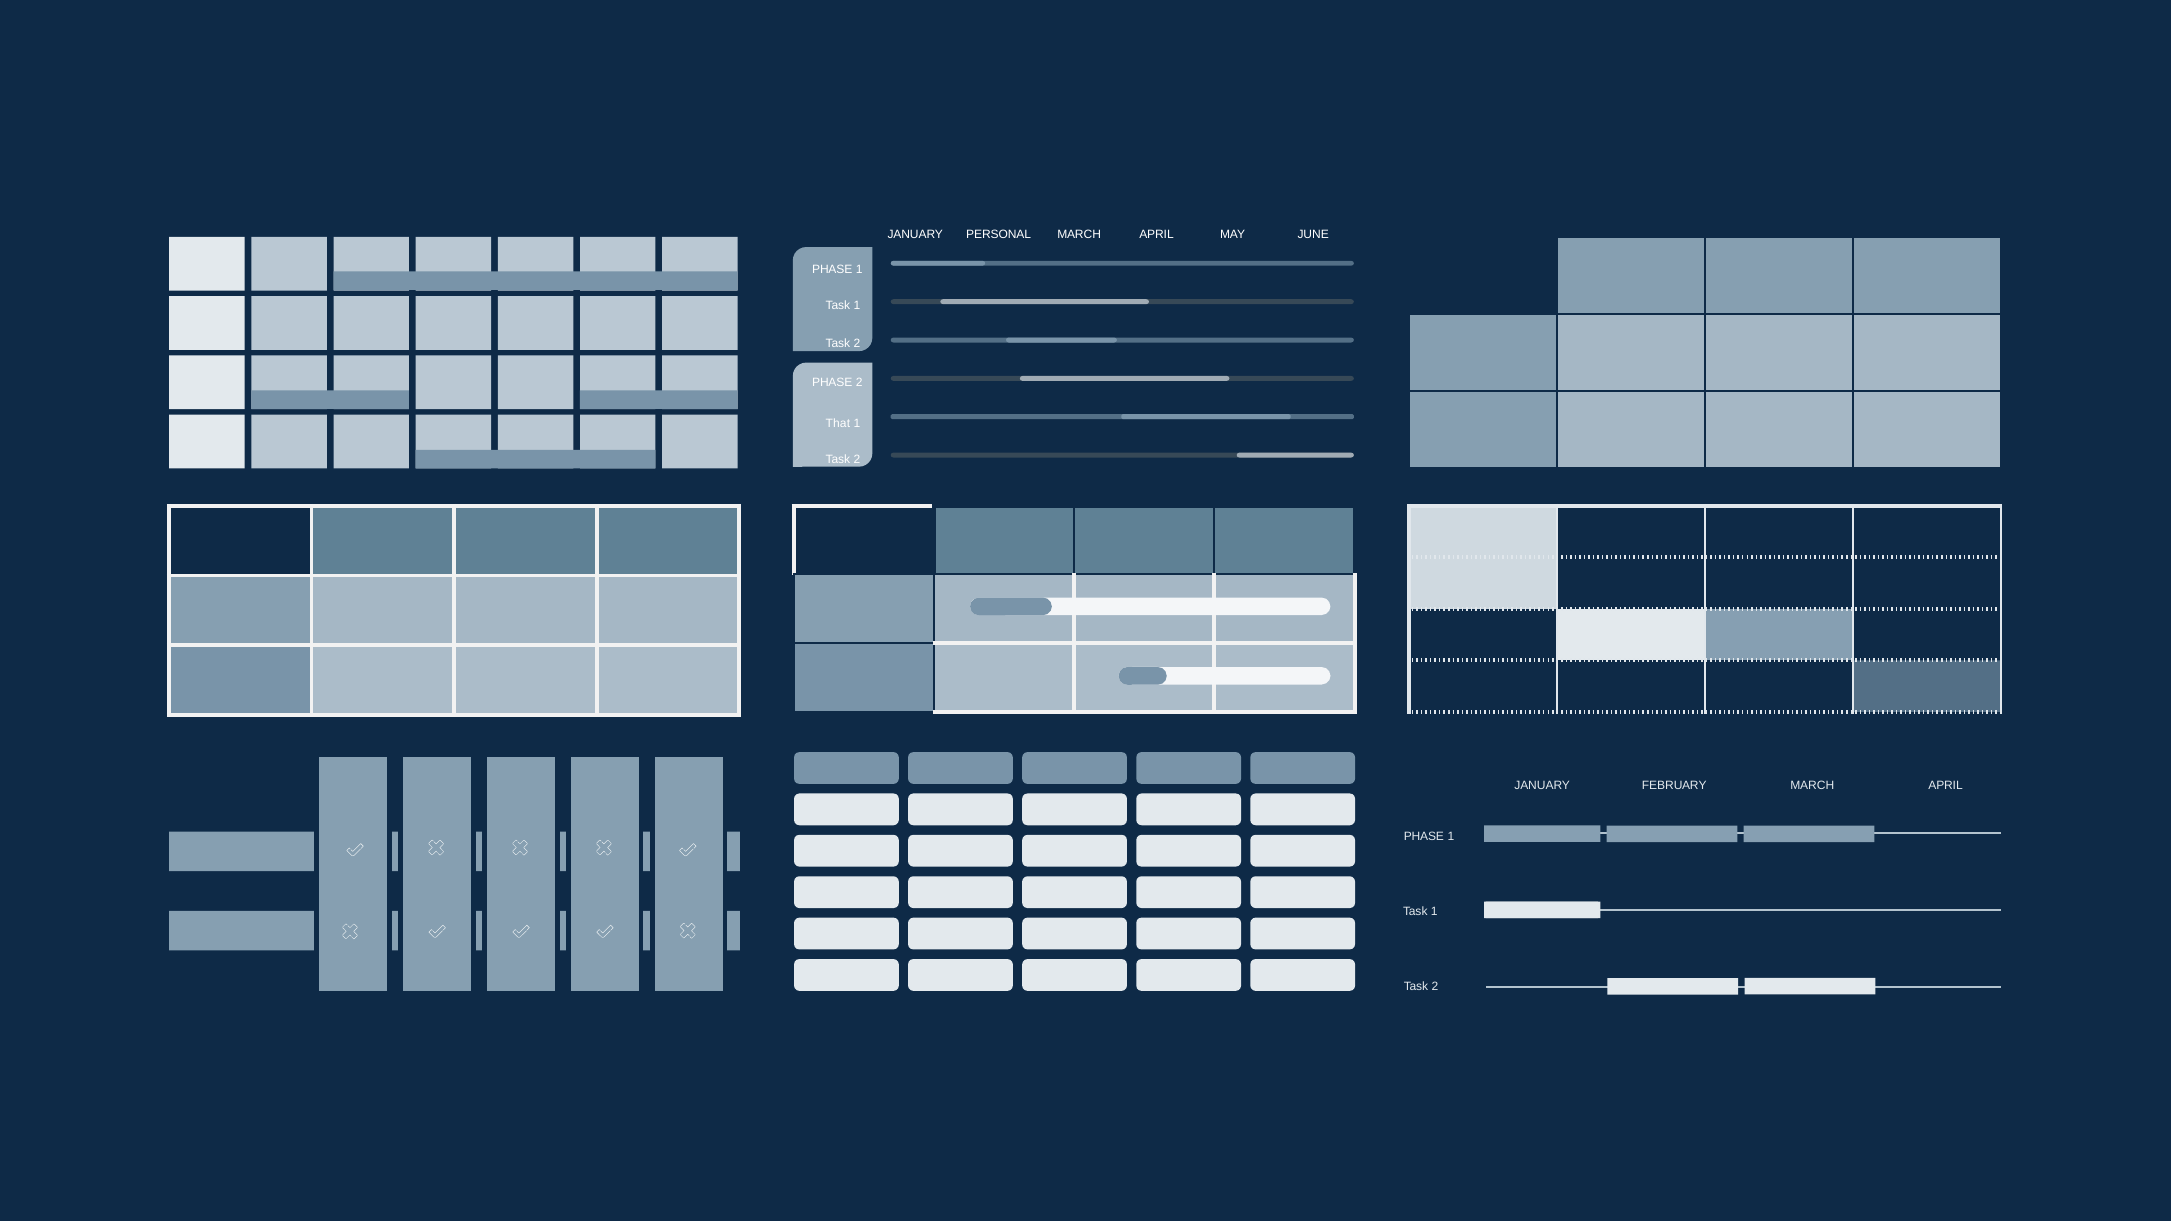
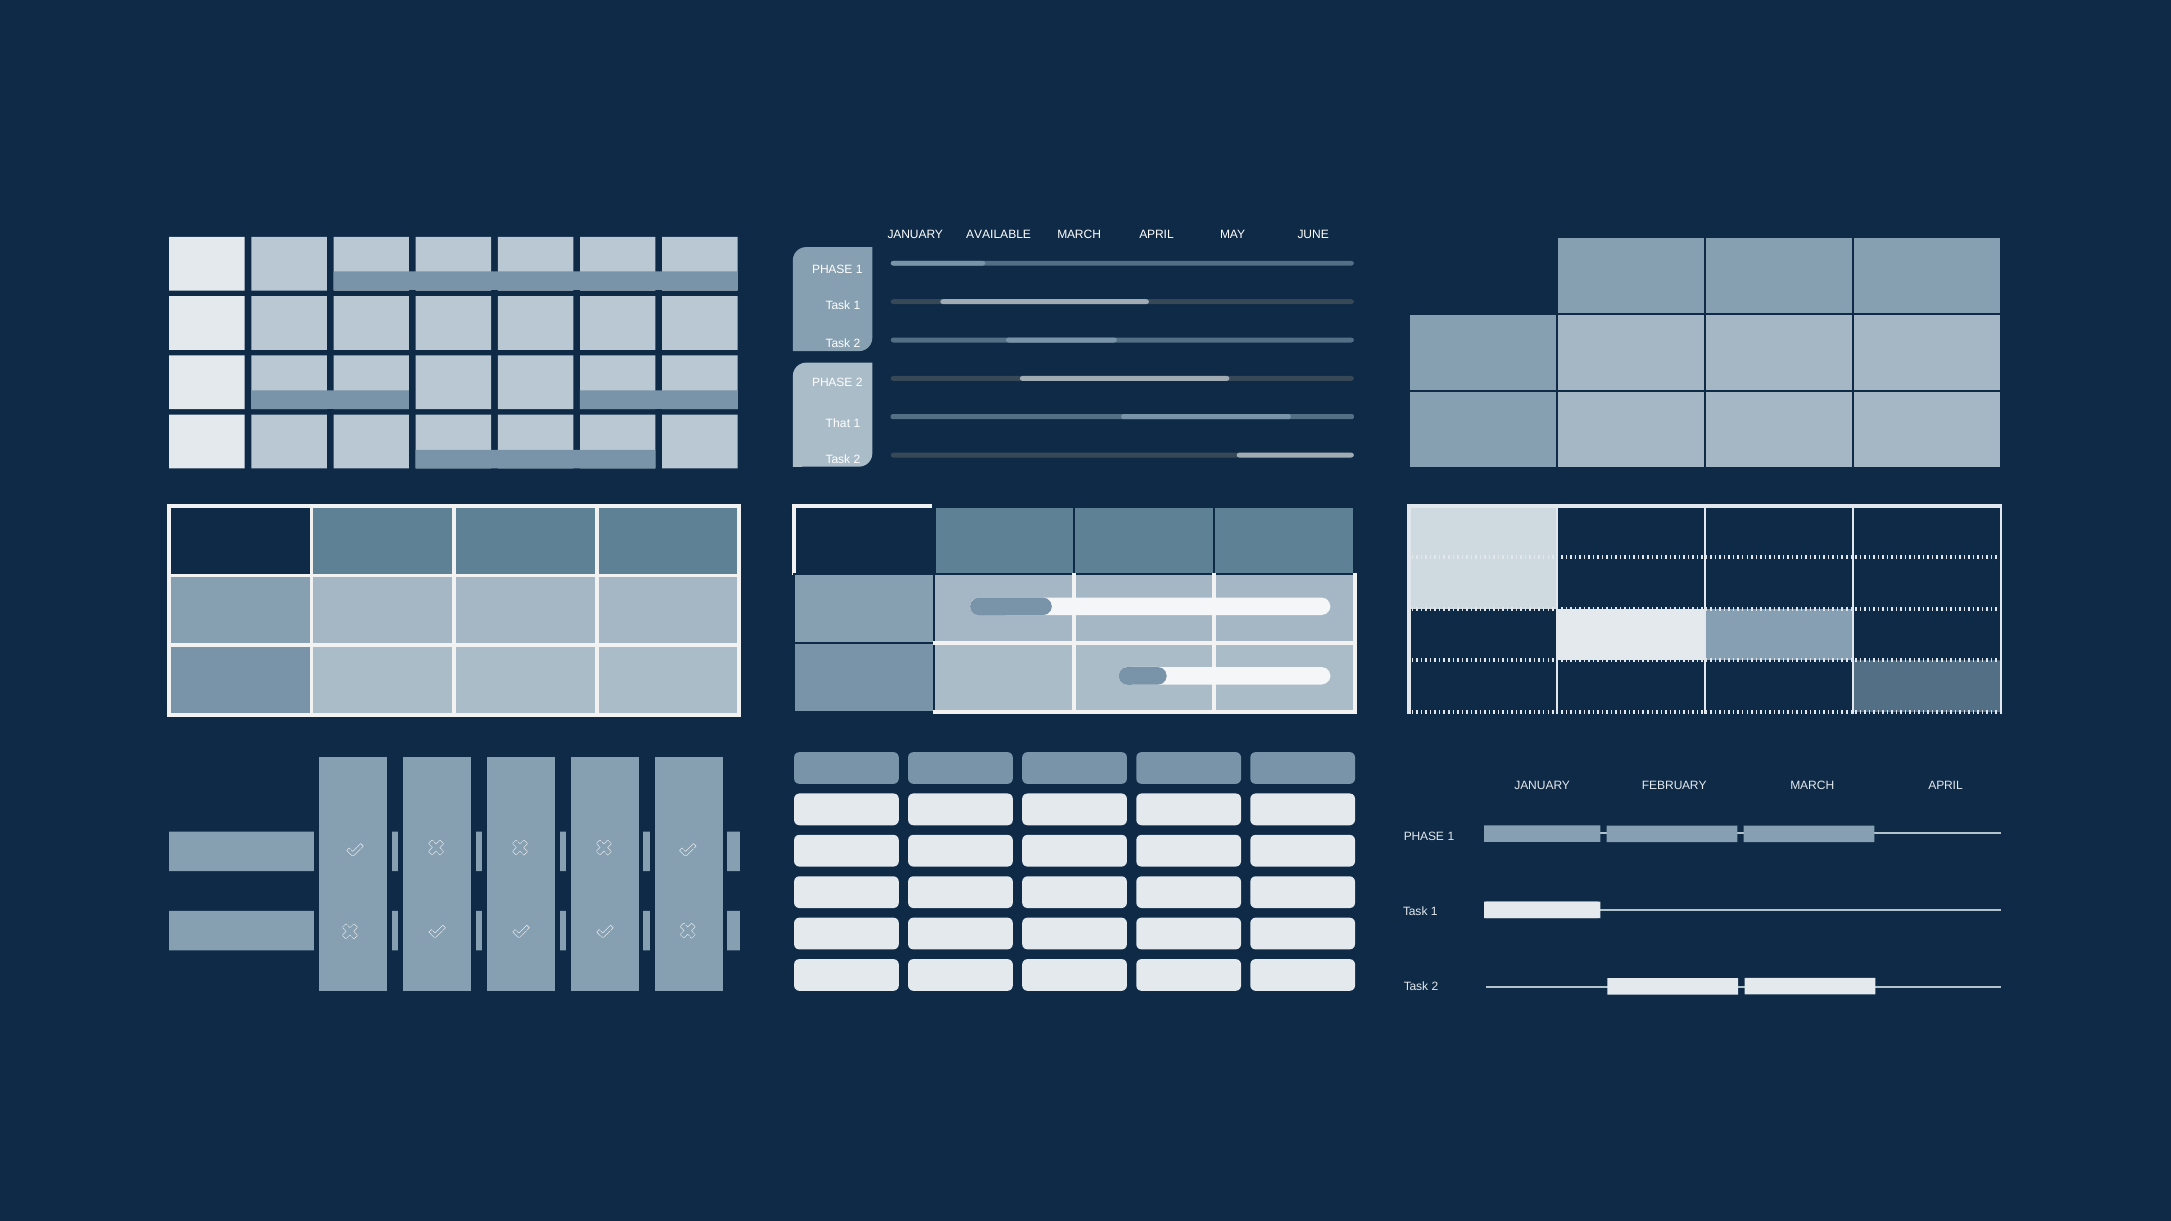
PERSONAL: PERSONAL -> AVAILABLE
